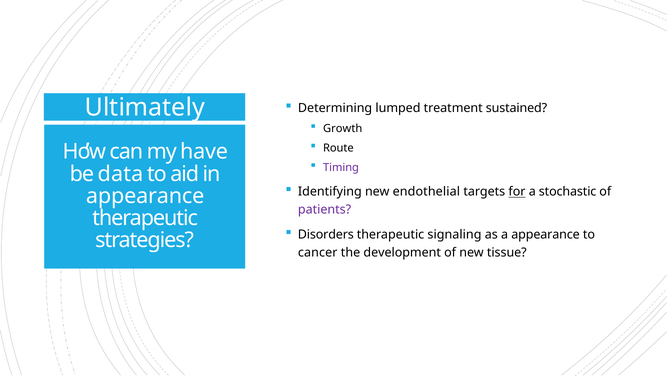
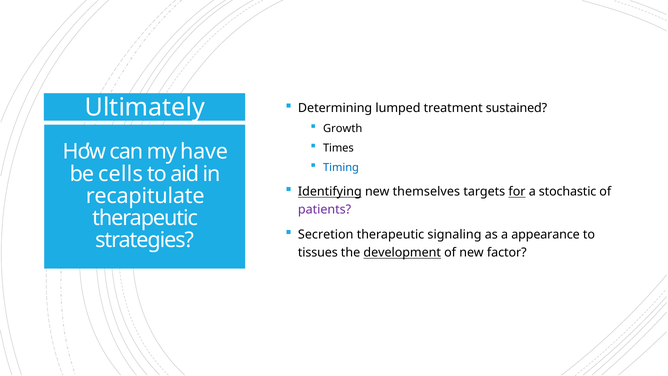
Route: Route -> Times
Timing colour: purple -> blue
data: data -> cells
Identifying underline: none -> present
endothelial: endothelial -> themselves
appearance at (145, 196): appearance -> recapitulate
Disorders: Disorders -> Secretion
cancer: cancer -> tissues
development underline: none -> present
tissue: tissue -> factor
